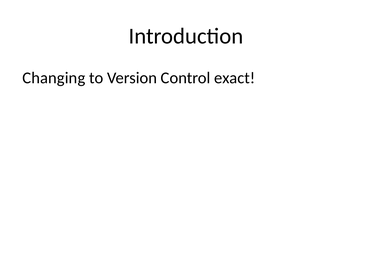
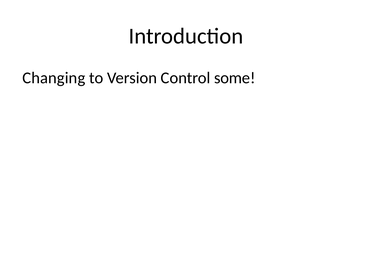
exact: exact -> some
